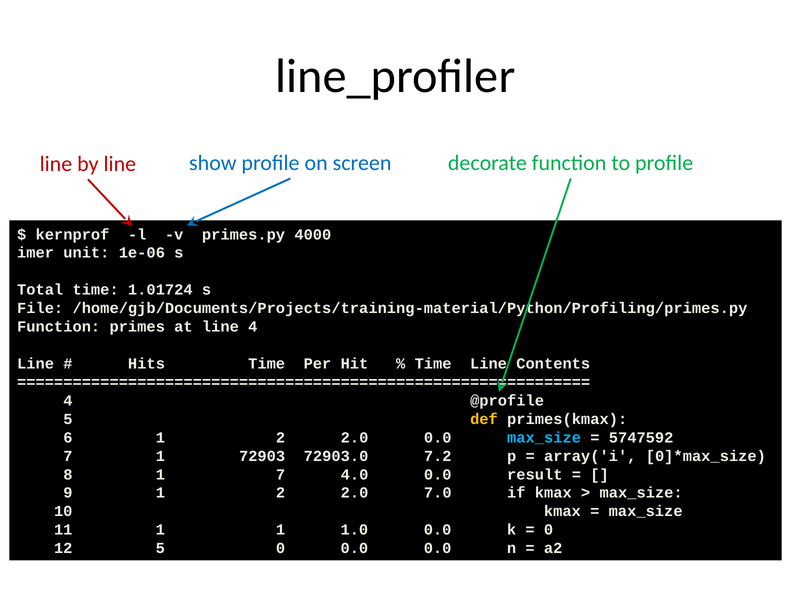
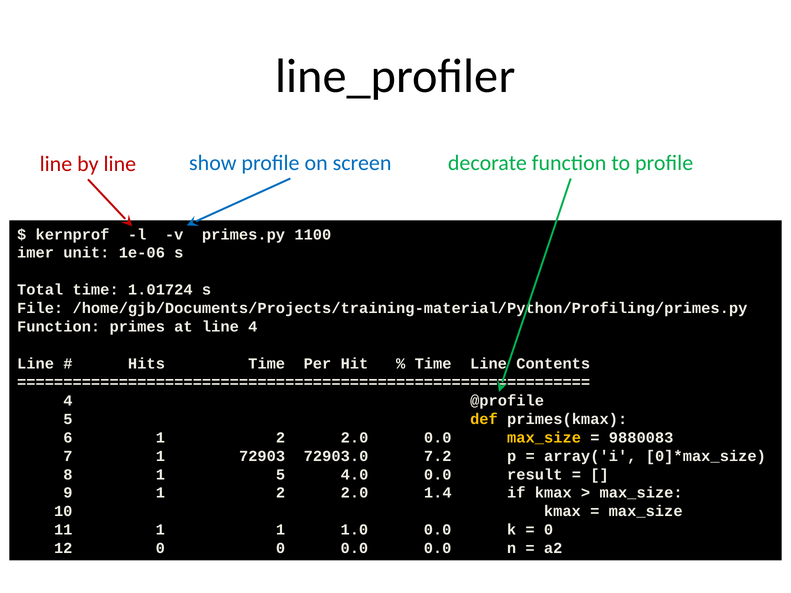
4000: 4000 -> 1100
max_size at (544, 438) colour: light blue -> yellow
5747592: 5747592 -> 9880083
1 7: 7 -> 5
7.0: 7.0 -> 1.4
12 5: 5 -> 0
